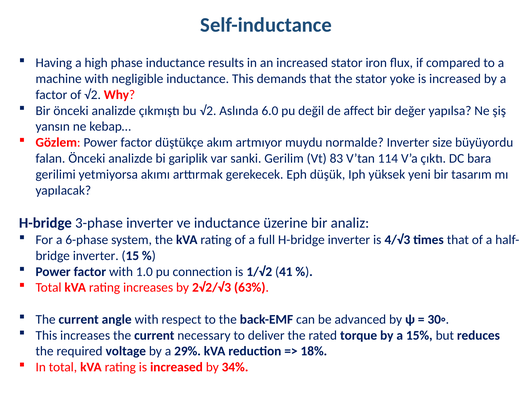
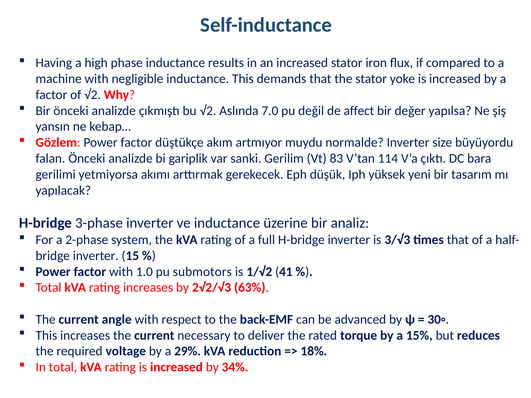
6.0: 6.0 -> 7.0
6-phase: 6-phase -> 2-phase
4/√3: 4/√3 -> 3/√3
connection: connection -> submotors
